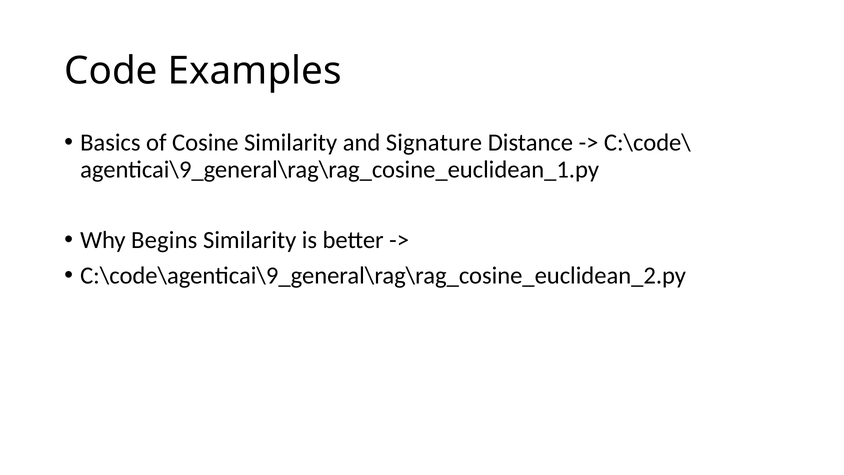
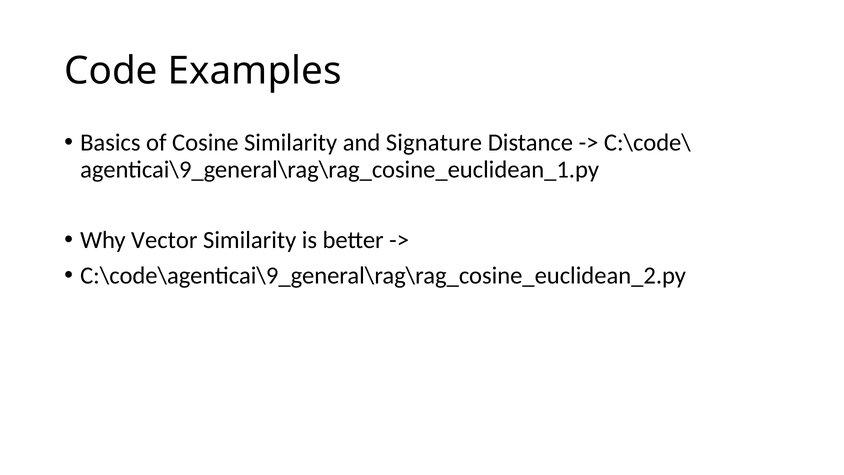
Begins: Begins -> Vector
